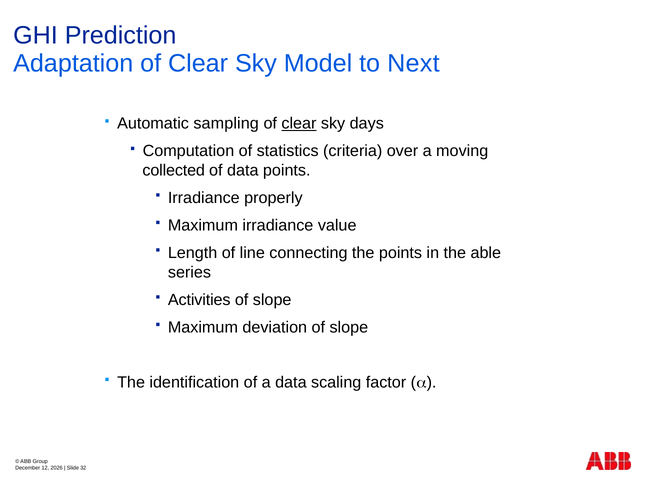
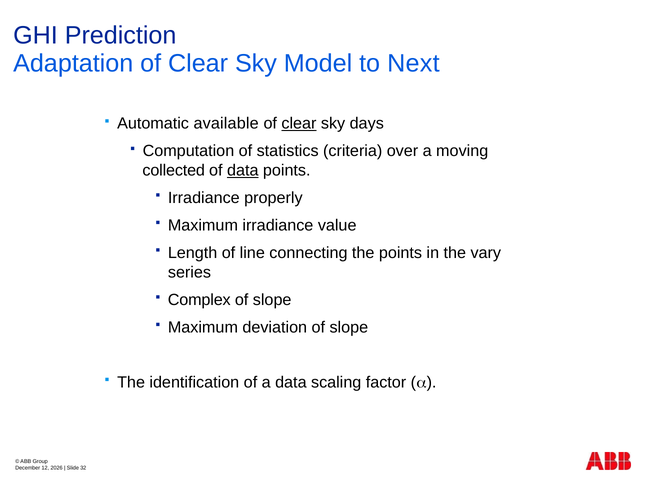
sampling: sampling -> available
data at (243, 170) underline: none -> present
able: able -> vary
Activities: Activities -> Complex
